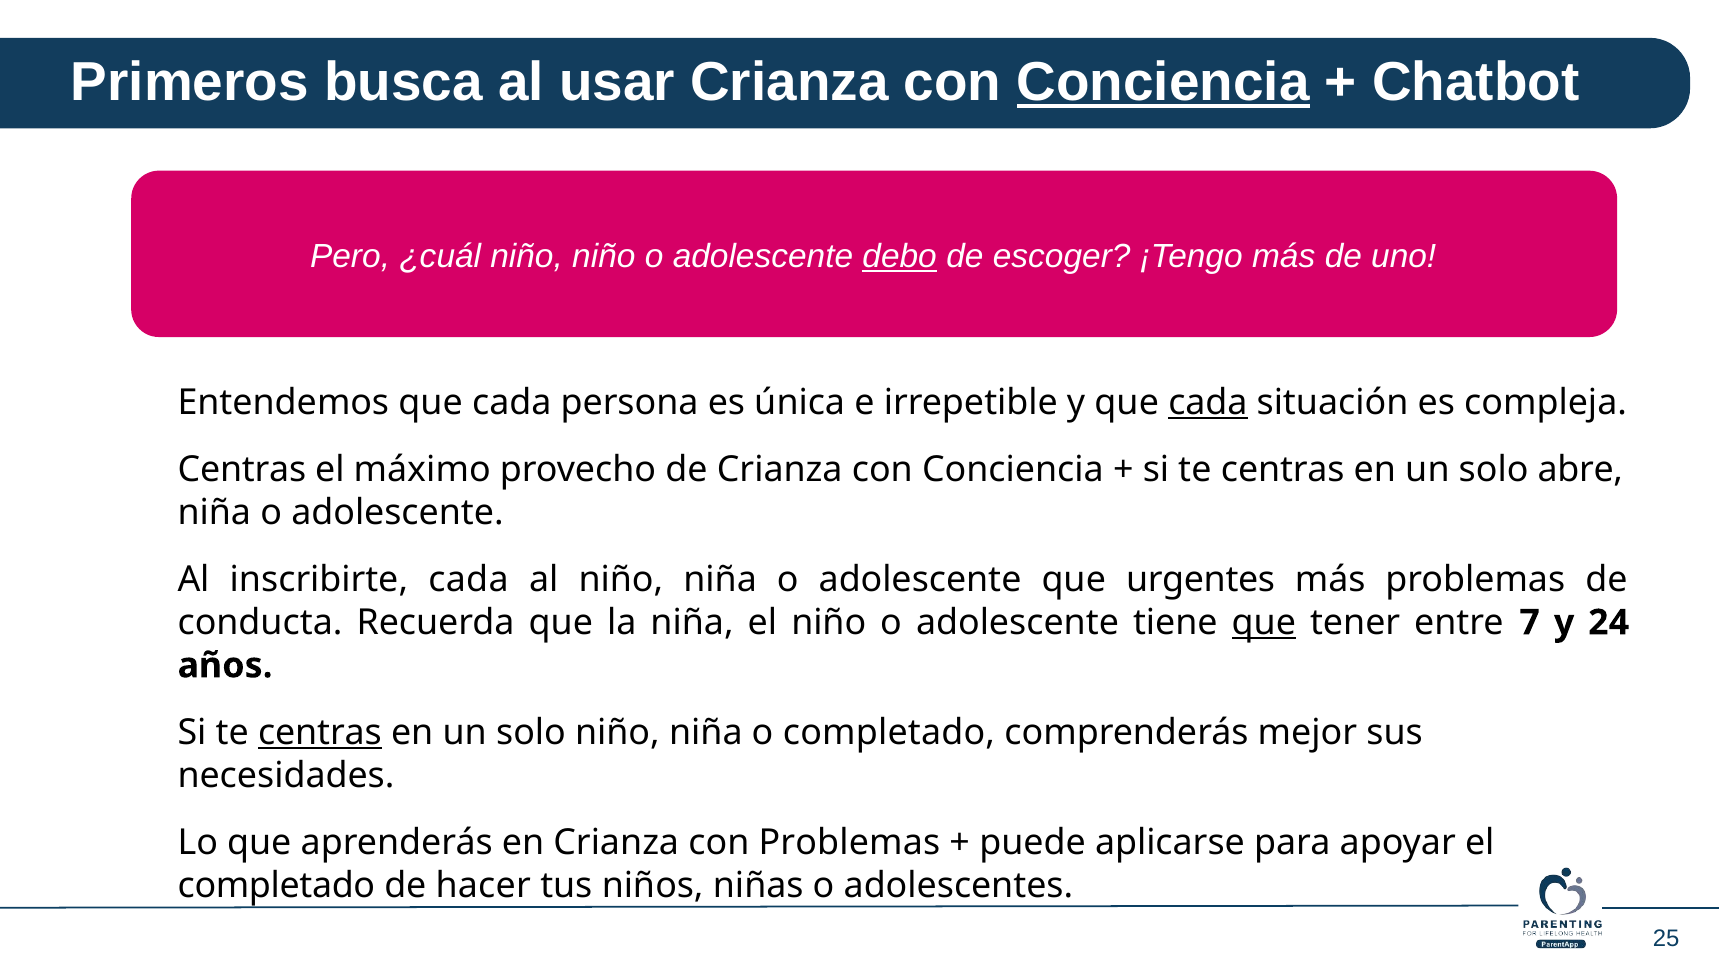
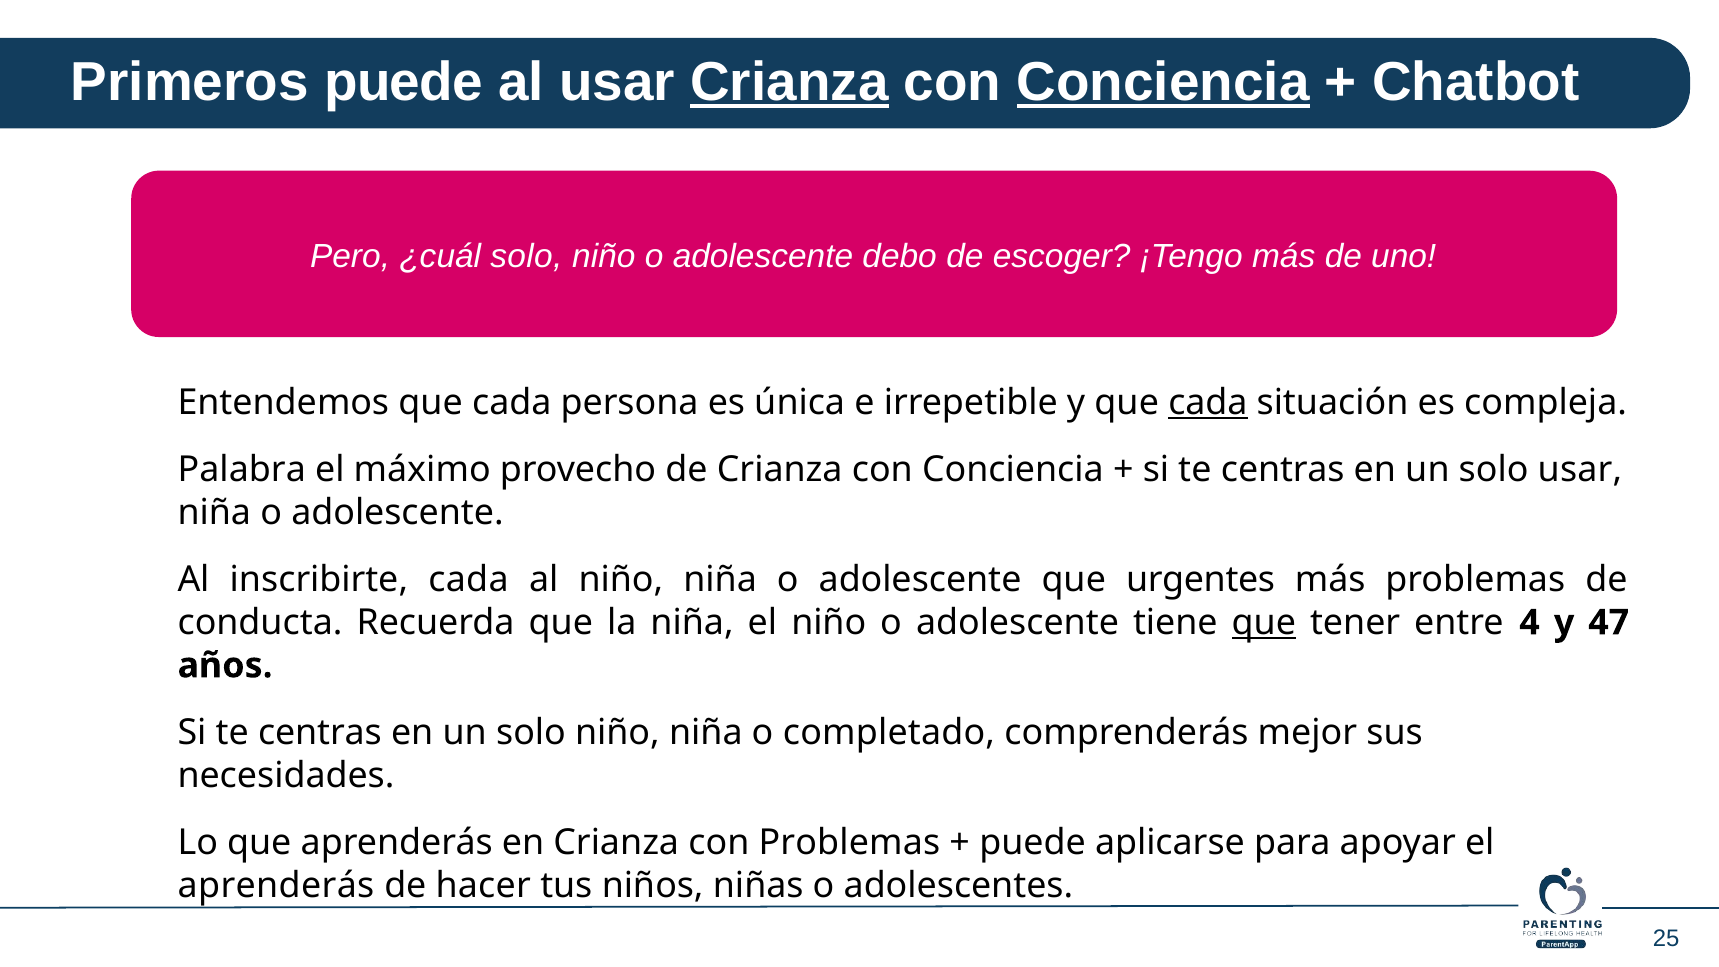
Primeros busca: busca -> puede
Crianza at (789, 83) underline: none -> present
¿cuál niño: niño -> solo
debo underline: present -> none
Centras at (242, 470): Centras -> Palabra
solo abre: abre -> usar
7: 7 -> 4
24: 24 -> 47
centras at (320, 732) underline: present -> none
completado at (276, 885): completado -> aprenderás
